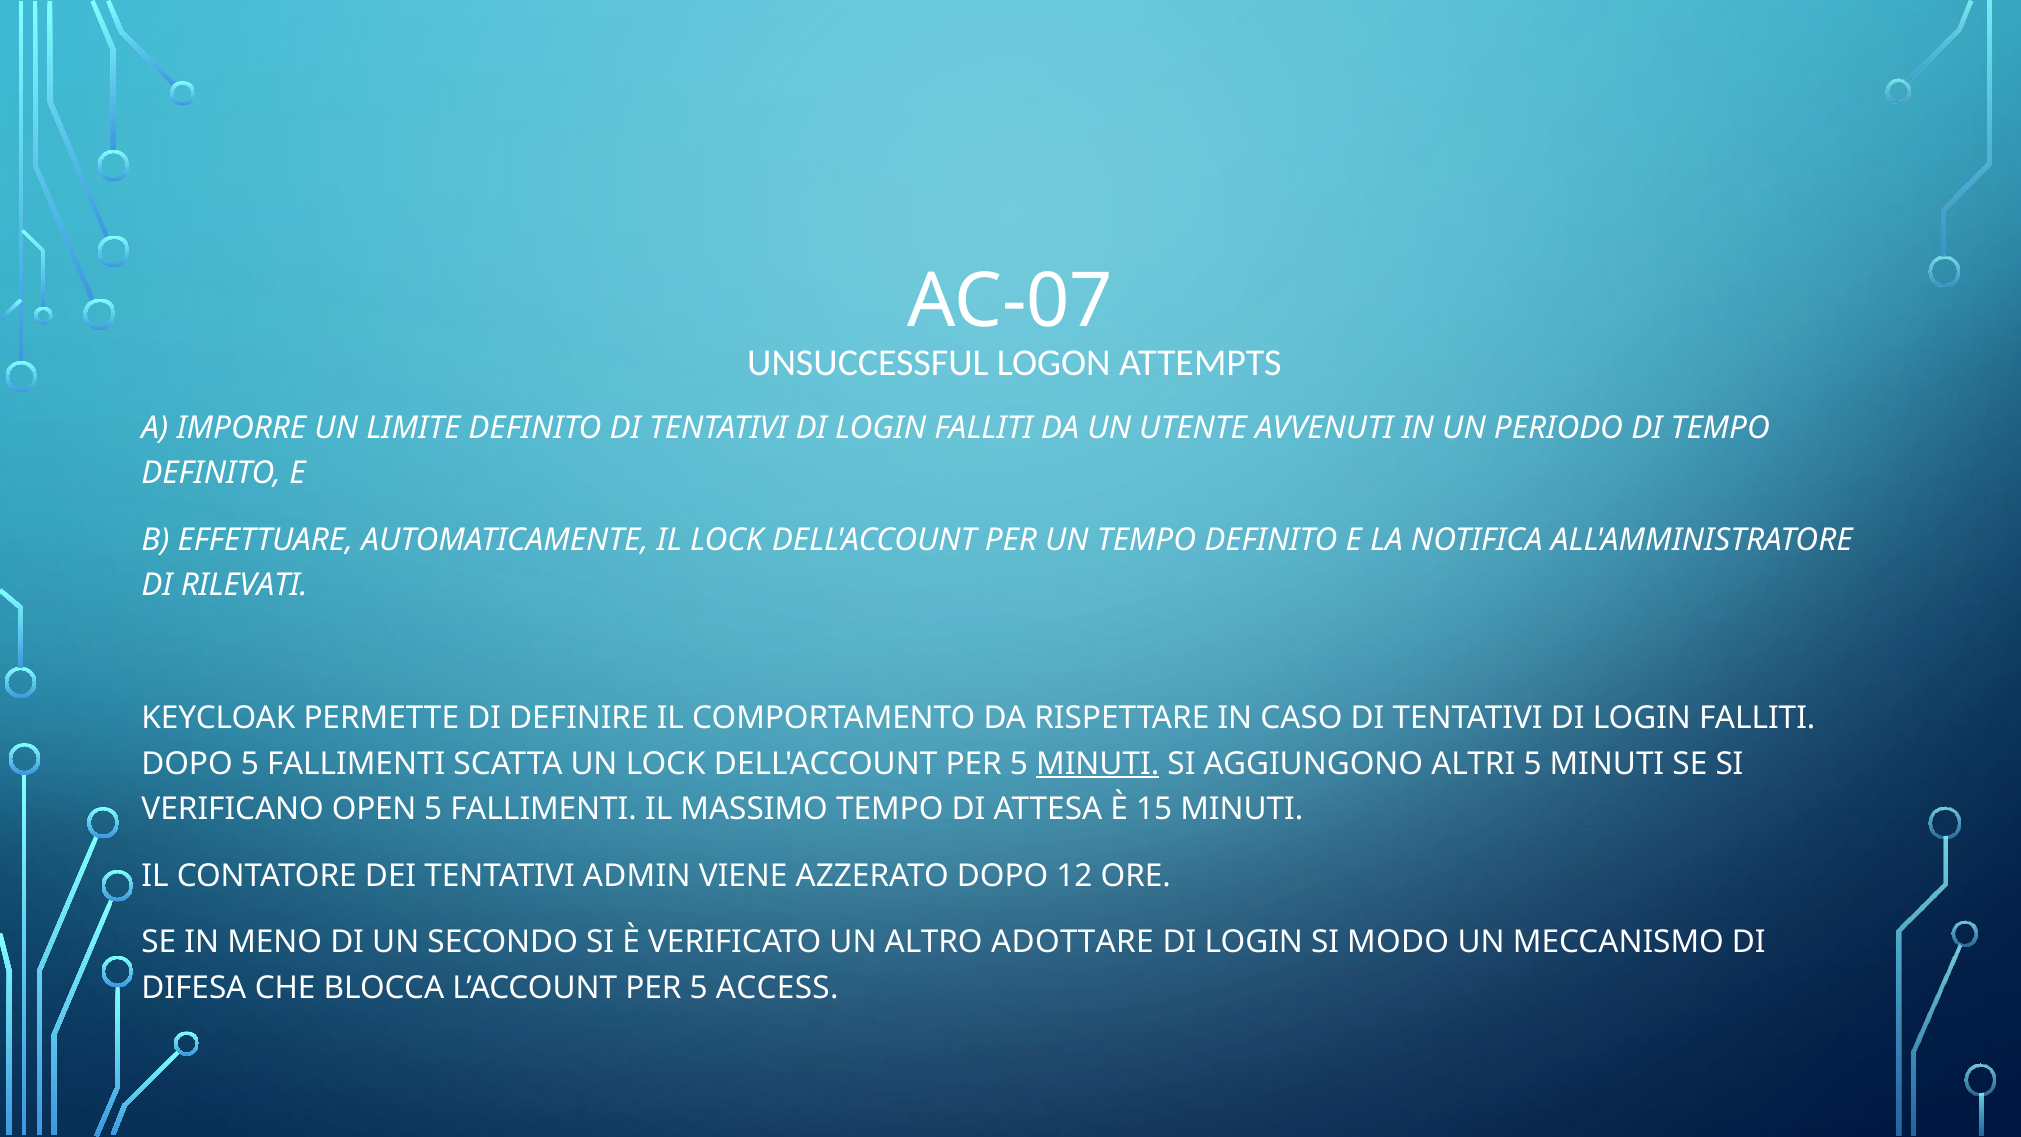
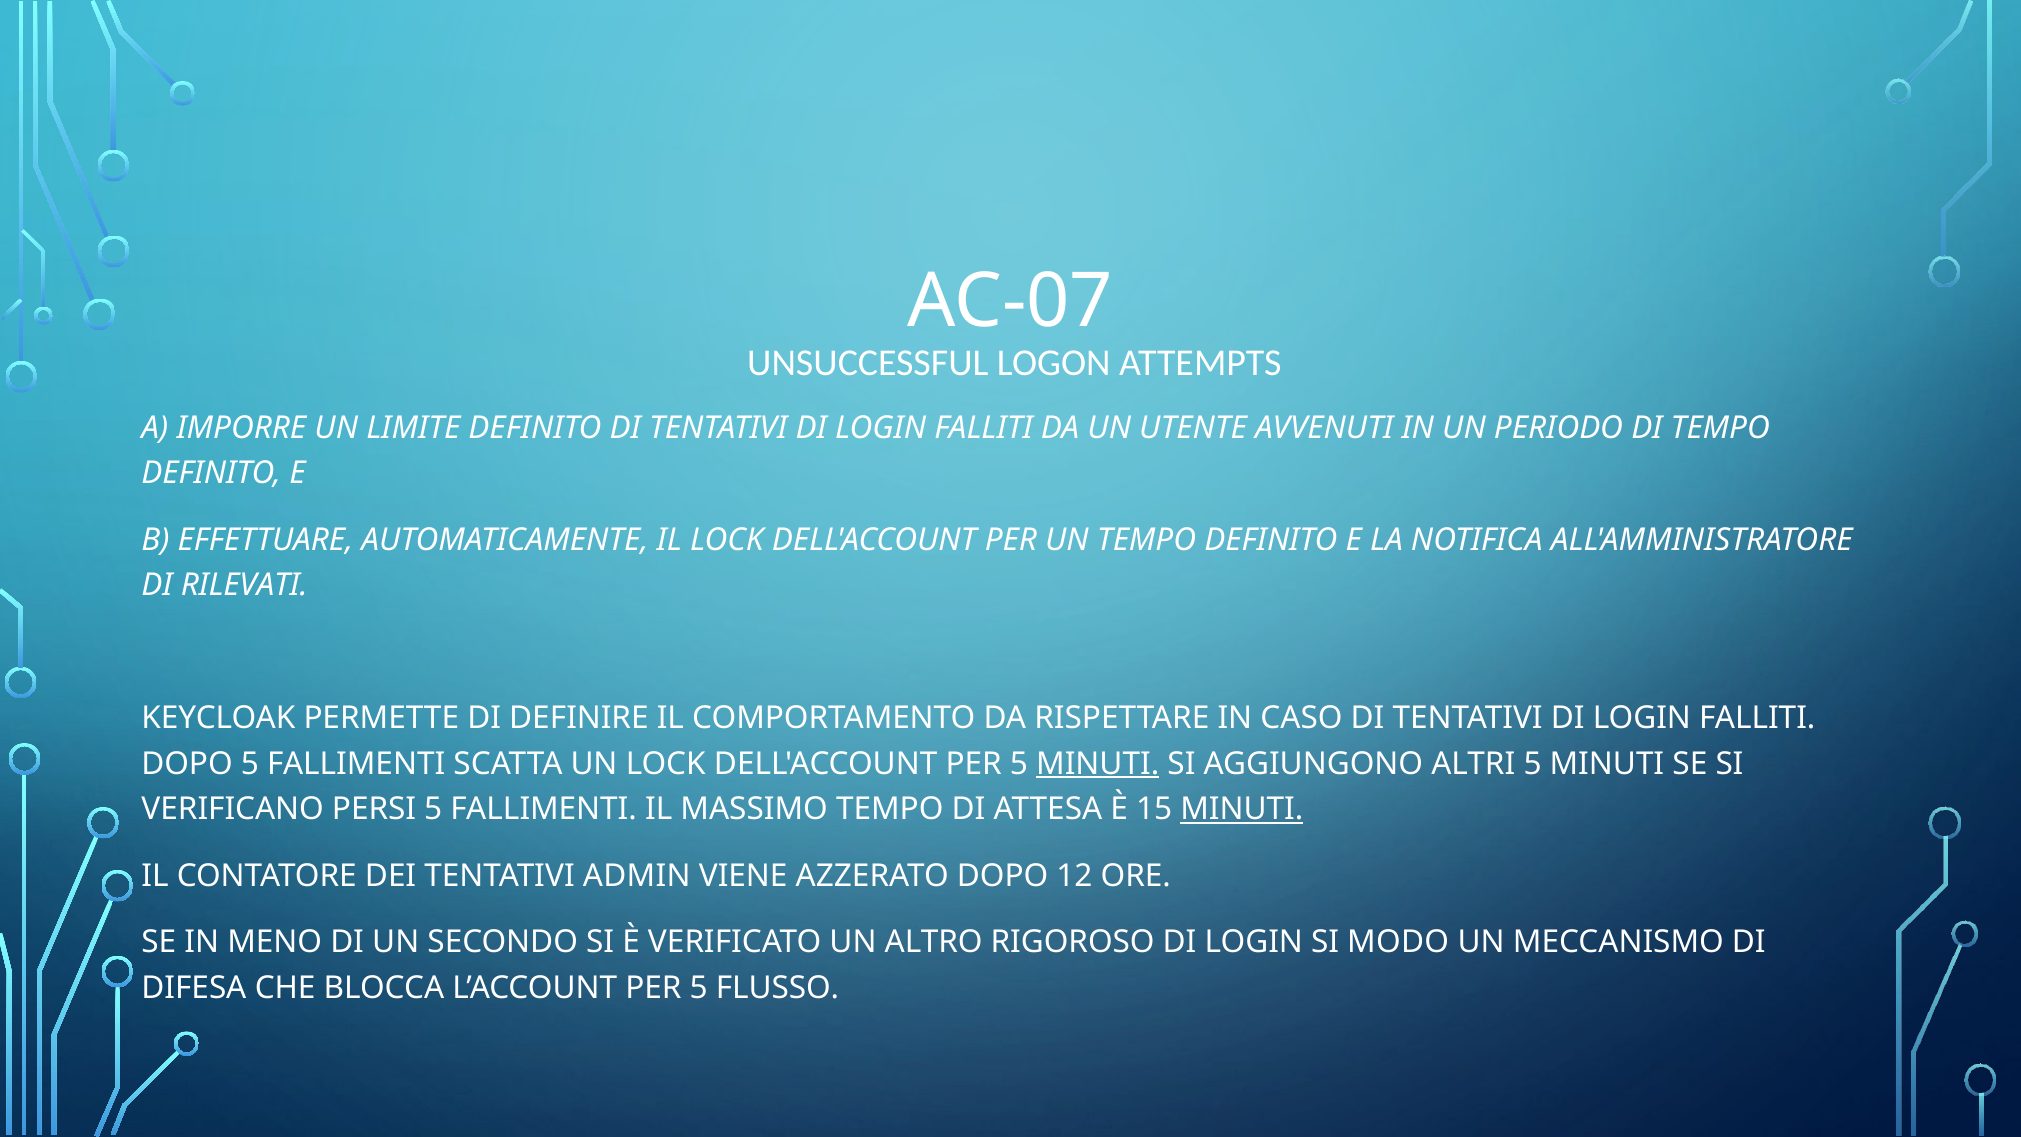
OPEN: OPEN -> PERSI
MINUTI at (1242, 809) underline: none -> present
ADOTTARE: ADOTTARE -> RIGOROSO
ACCESS: ACCESS -> FLUSSO
